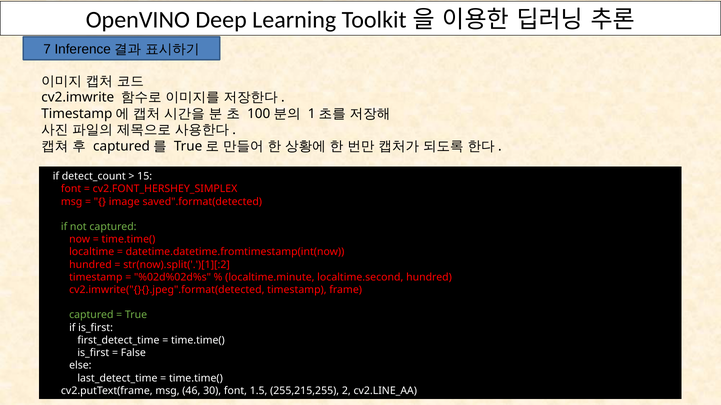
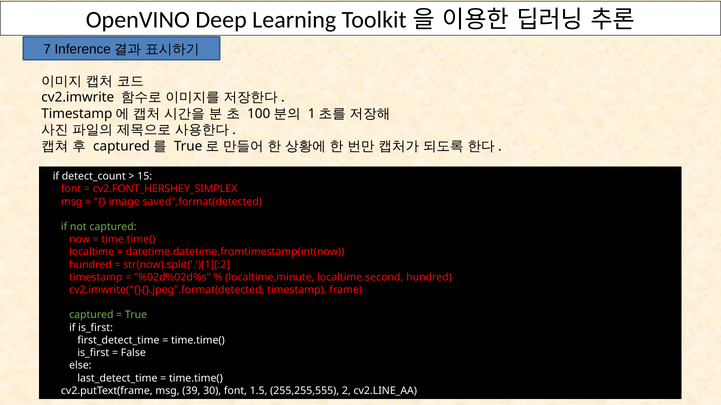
46: 46 -> 39
255,215,255: 255,215,255 -> 255,255,555
